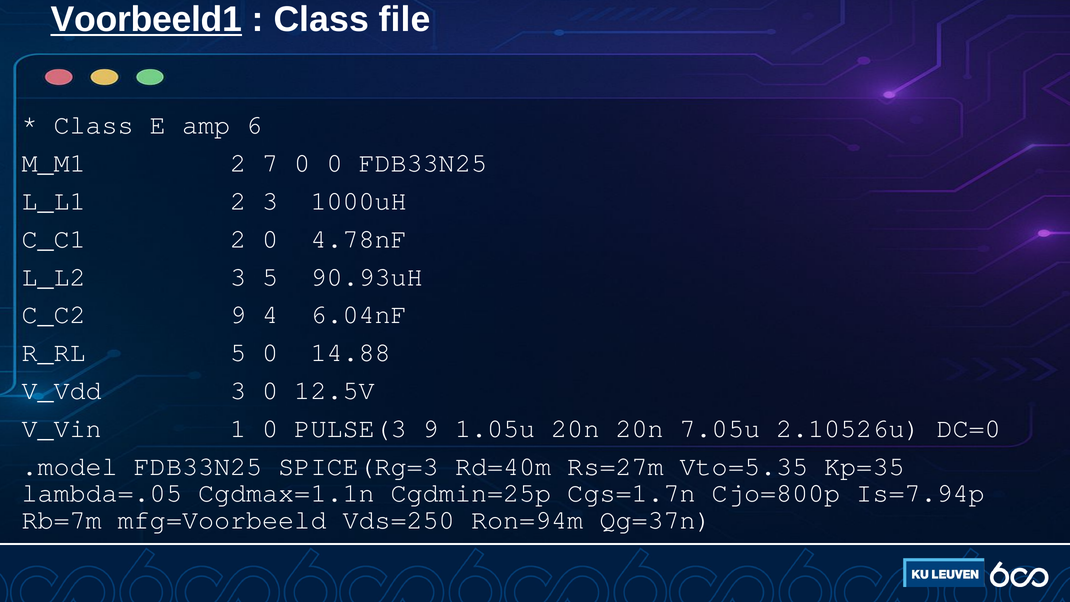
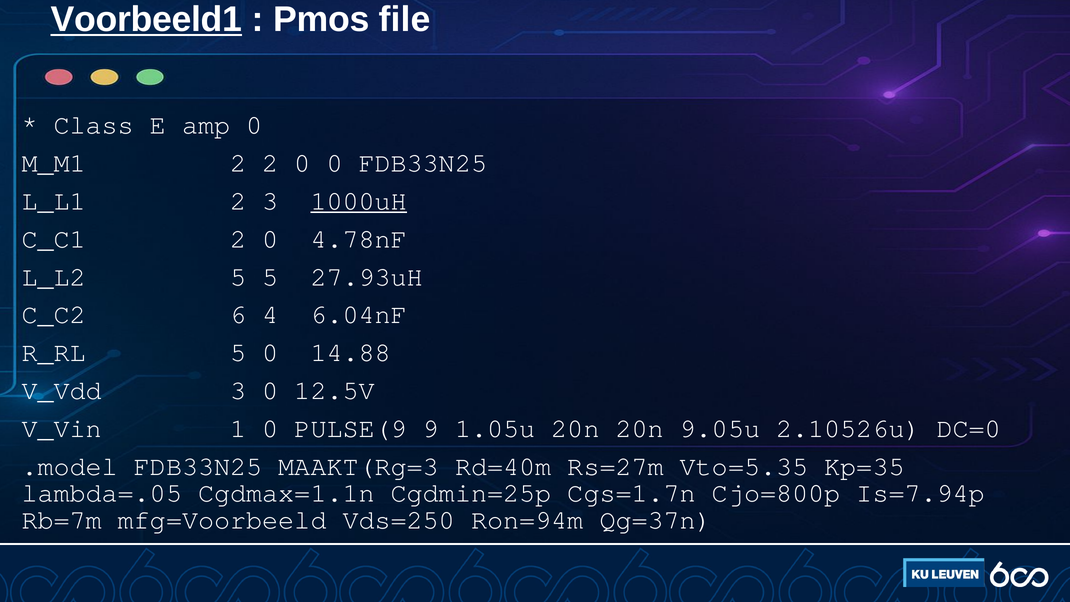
Class at (321, 19): Class -> Pmos
amp 6: 6 -> 0
2 7: 7 -> 2
1000uH underline: none -> present
L_L2 3: 3 -> 5
90.93uH: 90.93uH -> 27.93uH
C_C2 9: 9 -> 6
PULSE(3: PULSE(3 -> PULSE(9
7.05u: 7.05u -> 9.05u
SPICE(Rg=3: SPICE(Rg=3 -> MAAKT(Rg=3
